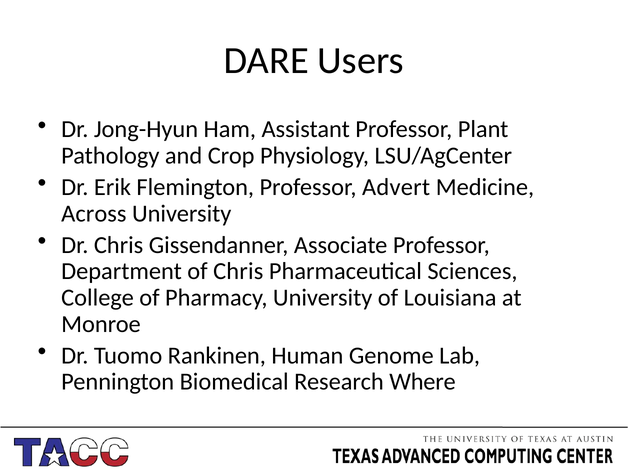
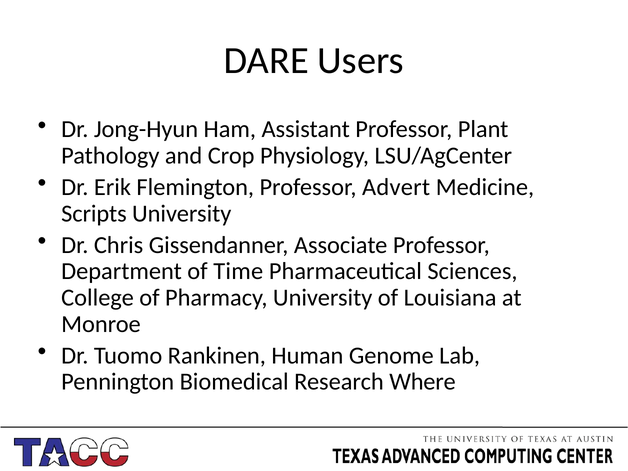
Across: Across -> Scripts
of Chris: Chris -> Time
